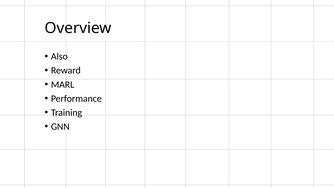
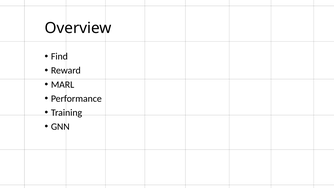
Also: Also -> Find
